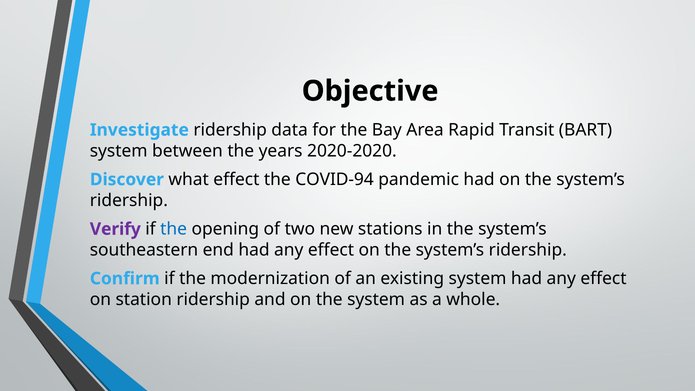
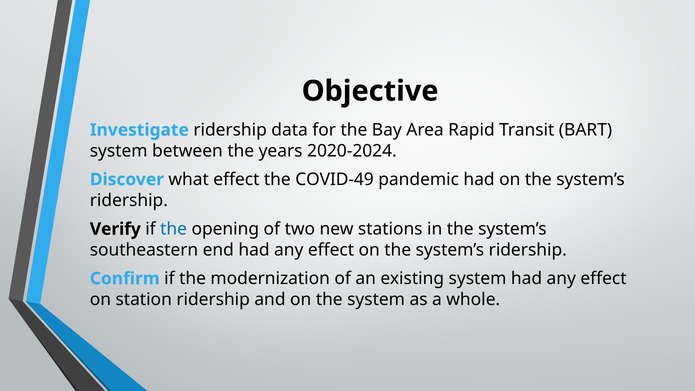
2020-2020: 2020-2020 -> 2020-2024
COVID-94: COVID-94 -> COVID-49
Verify colour: purple -> black
